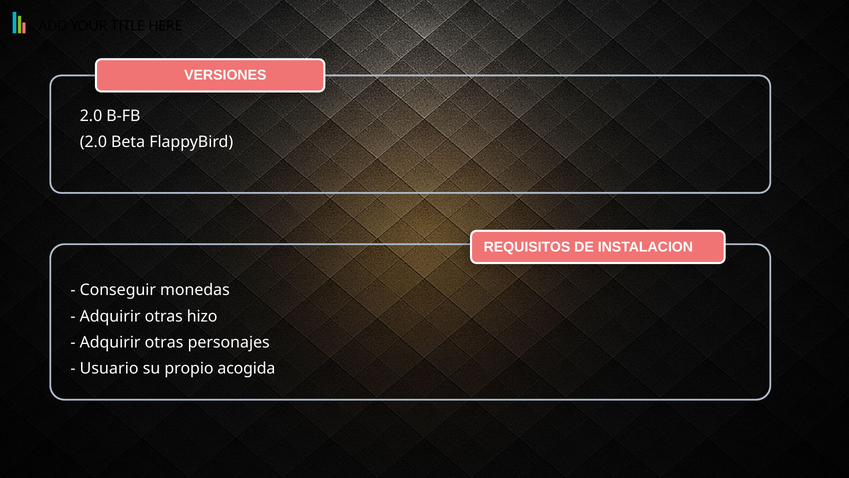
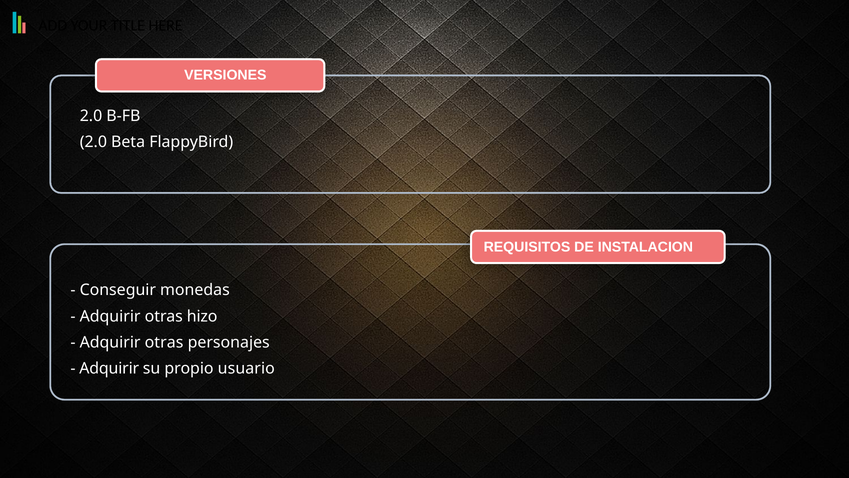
Usuario at (109, 368): Usuario -> Adquirir
acogida: acogida -> usuario
